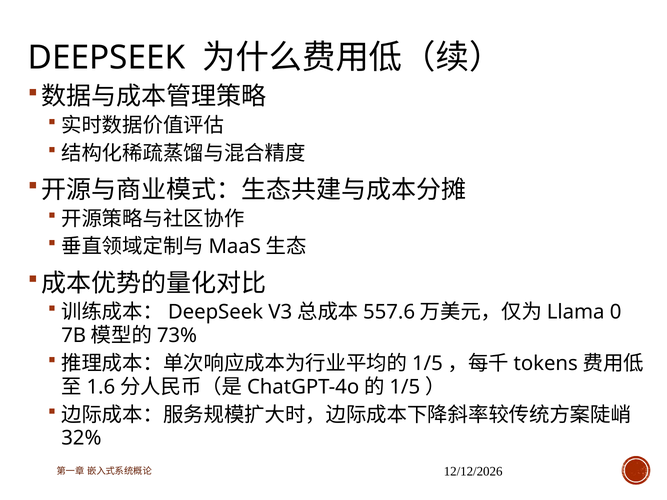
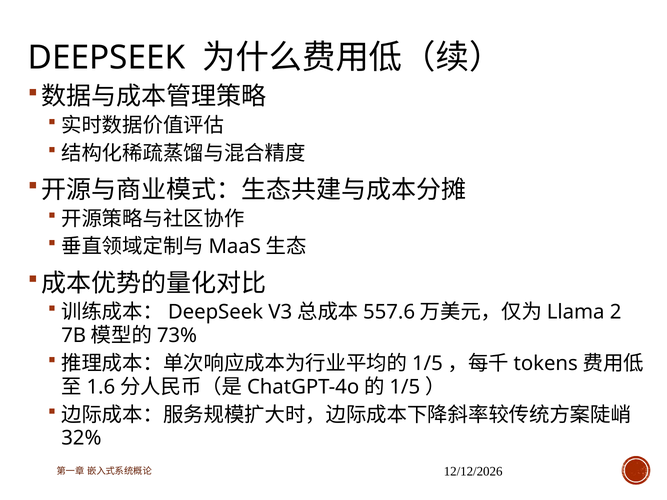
0: 0 -> 2
